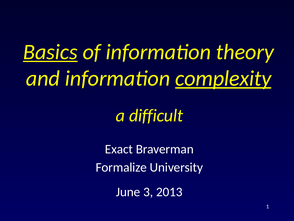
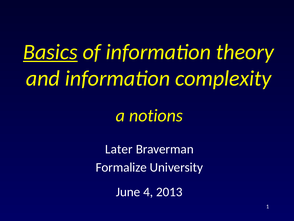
complexity underline: present -> none
difficult: difficult -> notions
Exact: Exact -> Later
3: 3 -> 4
